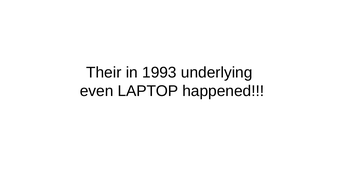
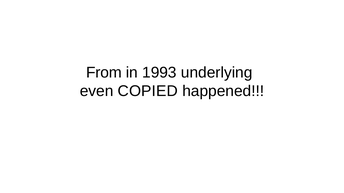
Their: Their -> From
LAPTOP: LAPTOP -> COPIED
